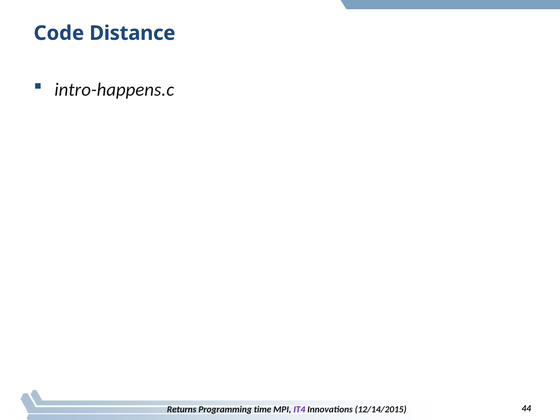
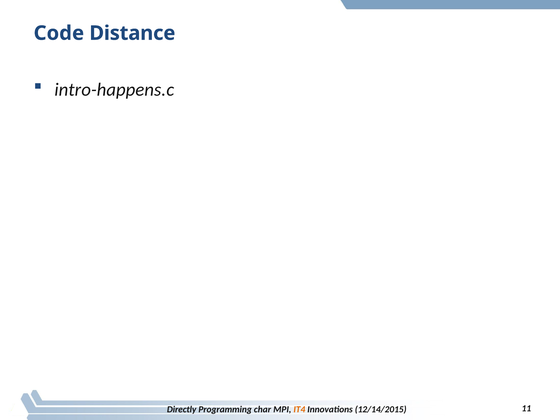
Returns: Returns -> Directly
time: time -> char
IT4 colour: purple -> orange
44: 44 -> 11
